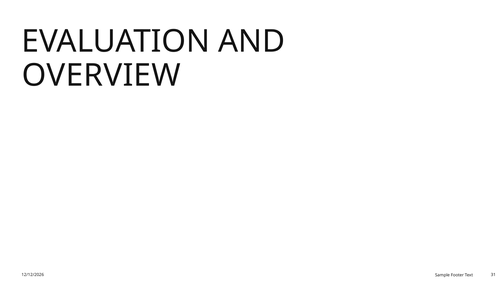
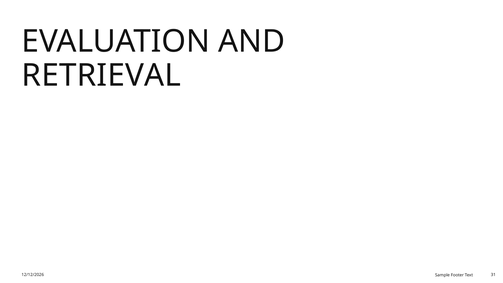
OVERVIEW: OVERVIEW -> RETRIEVAL
